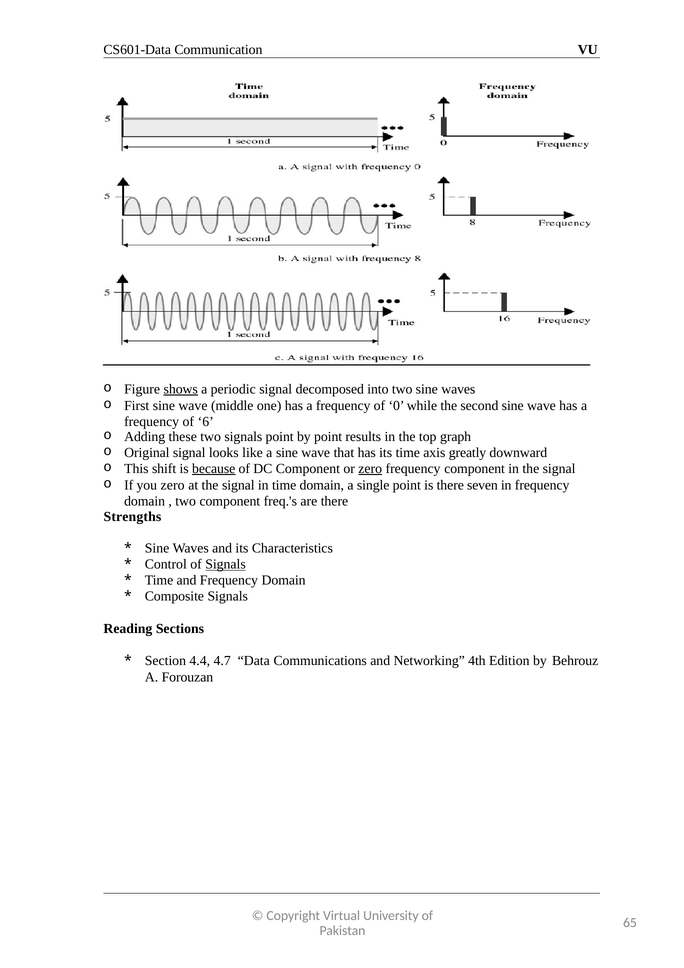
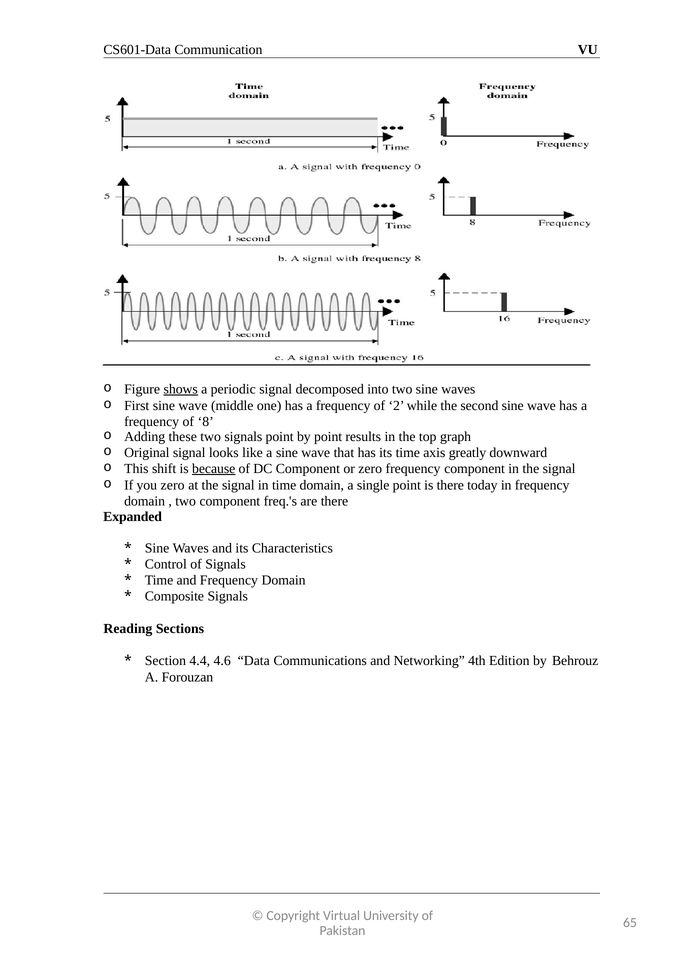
0: 0 -> 2
6: 6 -> 8
zero at (370, 469) underline: present -> none
seven: seven -> today
Strengths: Strengths -> Expanded
Signals at (226, 564) underline: present -> none
4.7: 4.7 -> 4.6
